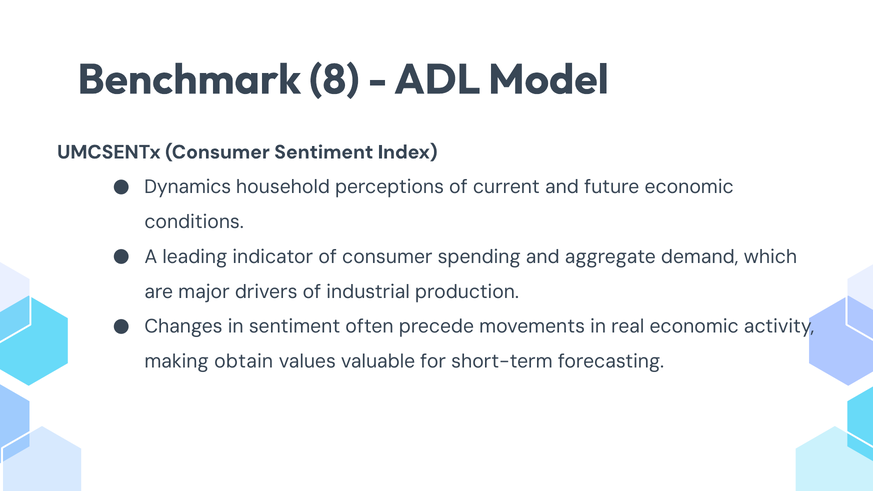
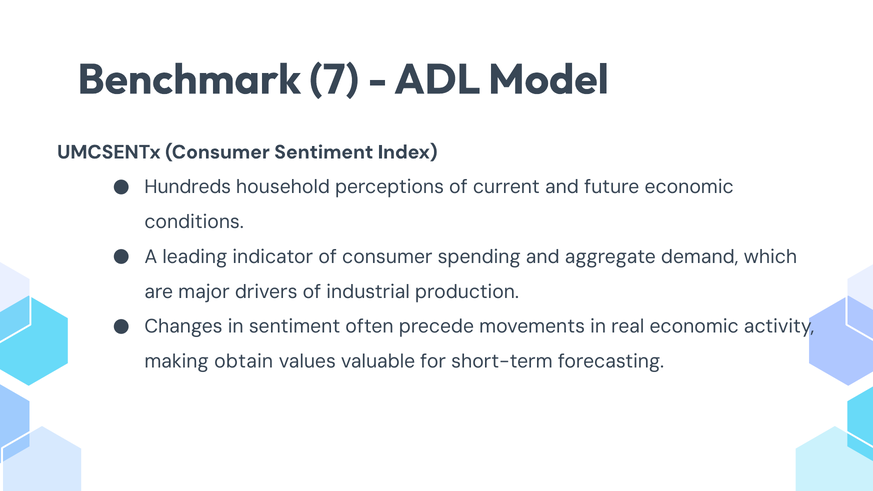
8: 8 -> 7
Dynamics: Dynamics -> Hundreds
